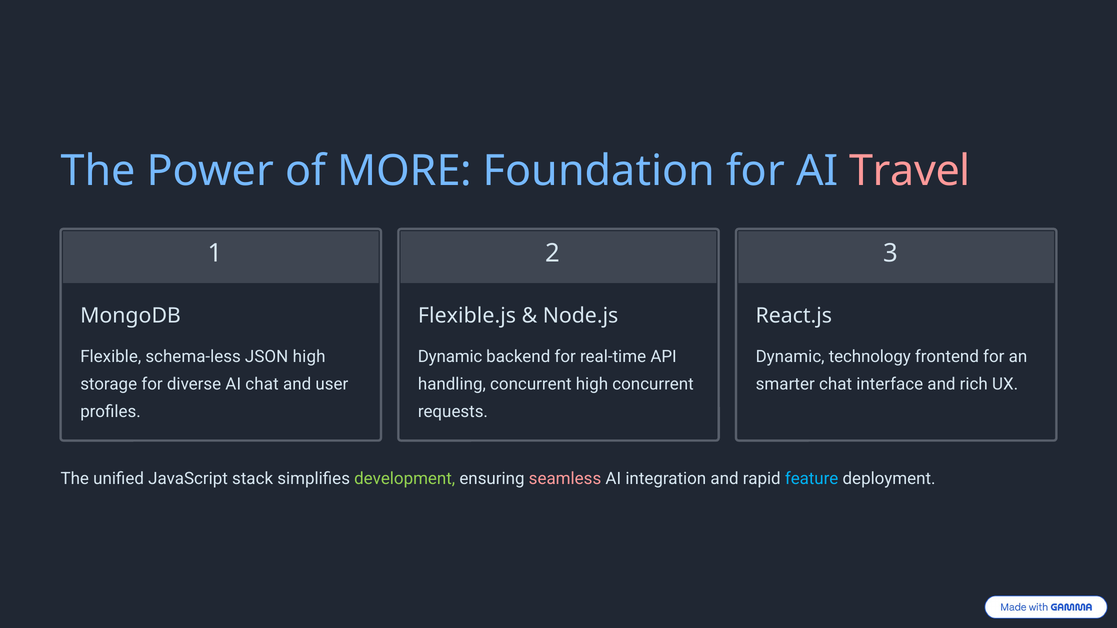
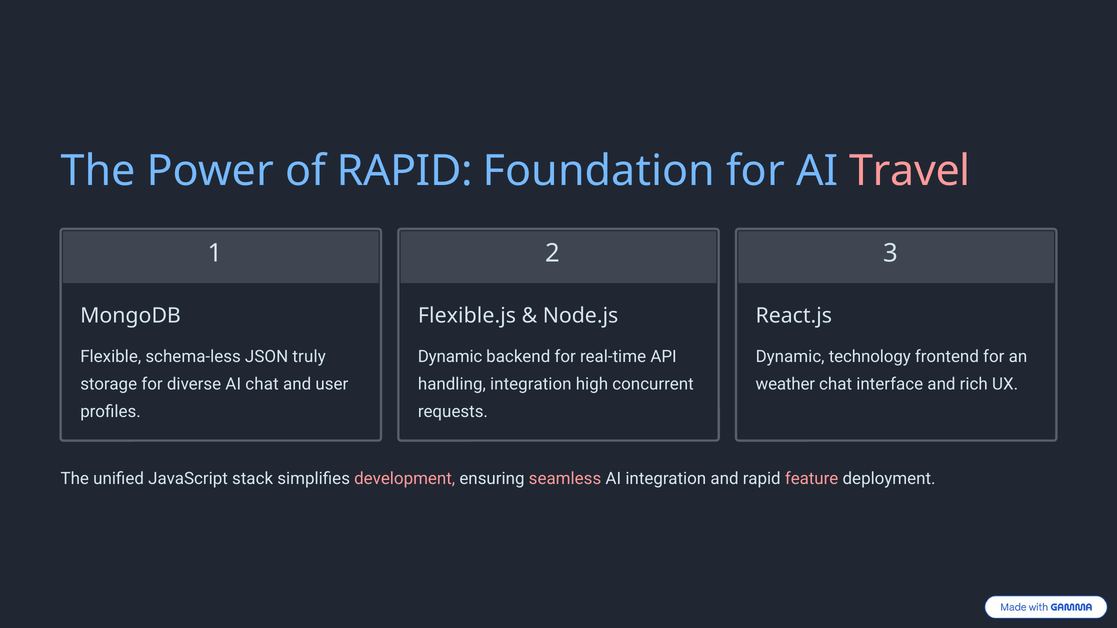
of MORE: MORE -> RAPID
JSON high: high -> truly
handling concurrent: concurrent -> integration
smarter: smarter -> weather
development colour: light green -> pink
feature colour: light blue -> pink
